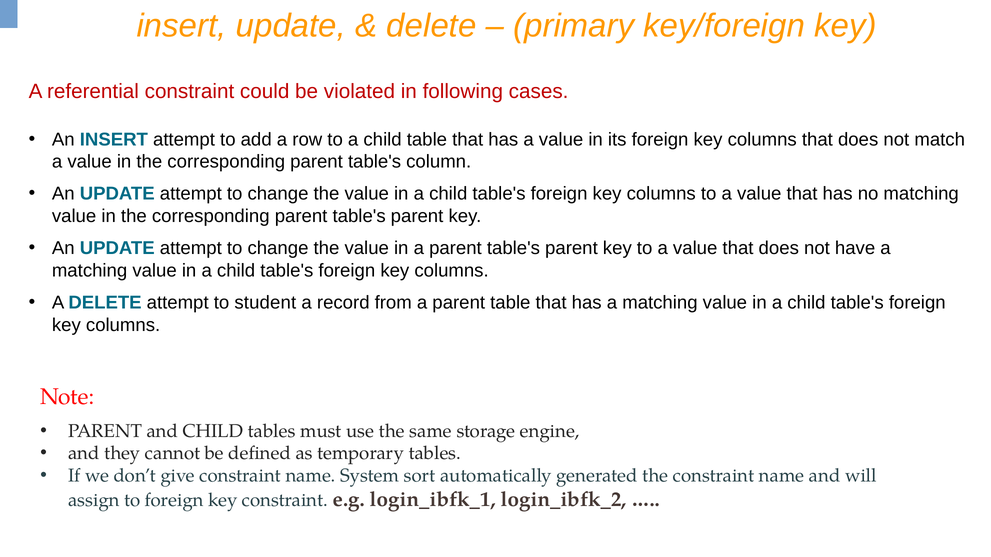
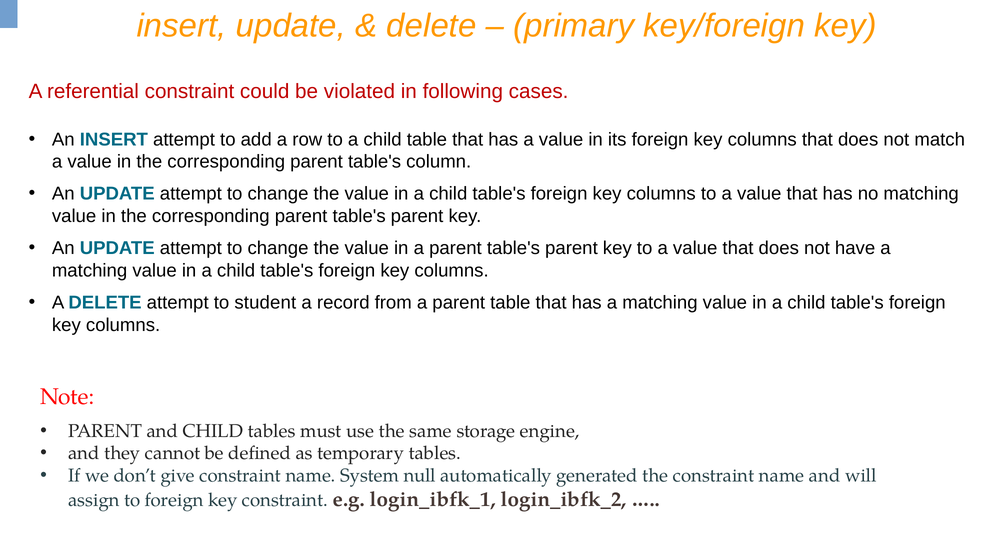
sort: sort -> null
